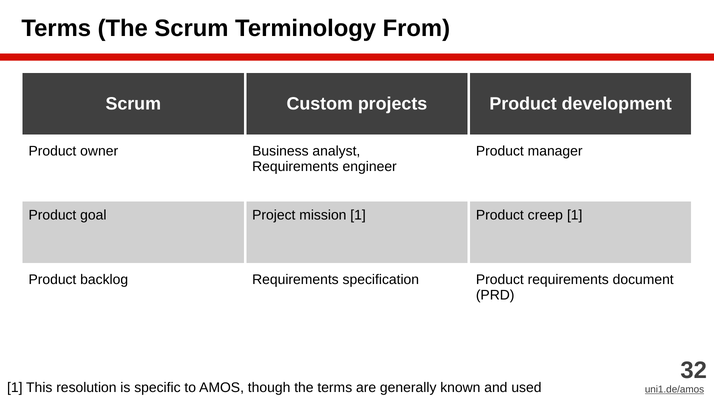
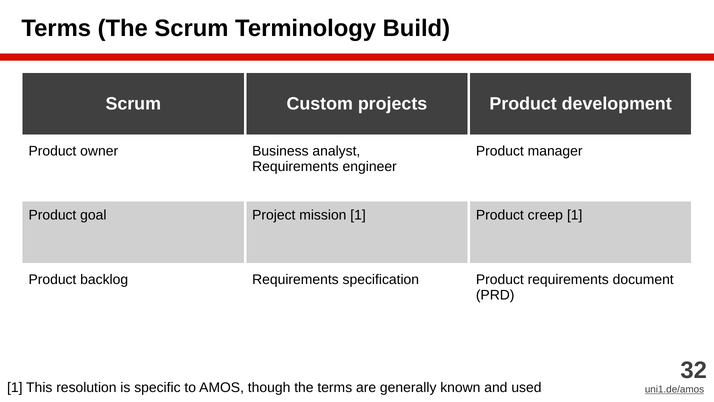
From: From -> Build
